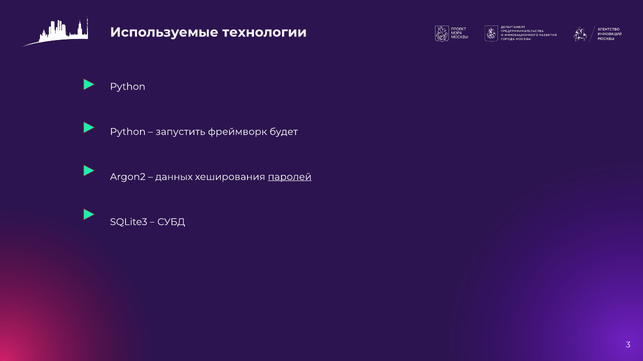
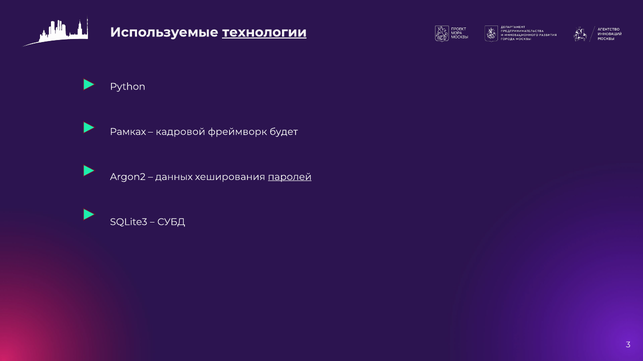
технологии underline: none -> present
Python at (128, 132): Python -> Рамках
запустить: запустить -> кадровой
